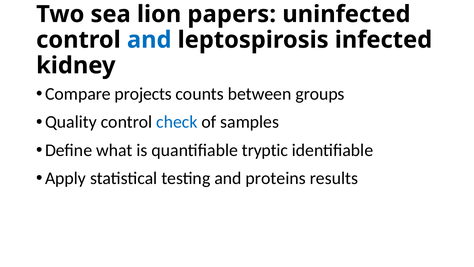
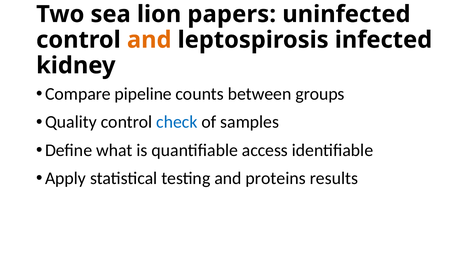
and at (149, 40) colour: blue -> orange
projects: projects -> pipeline
tryptic: tryptic -> access
